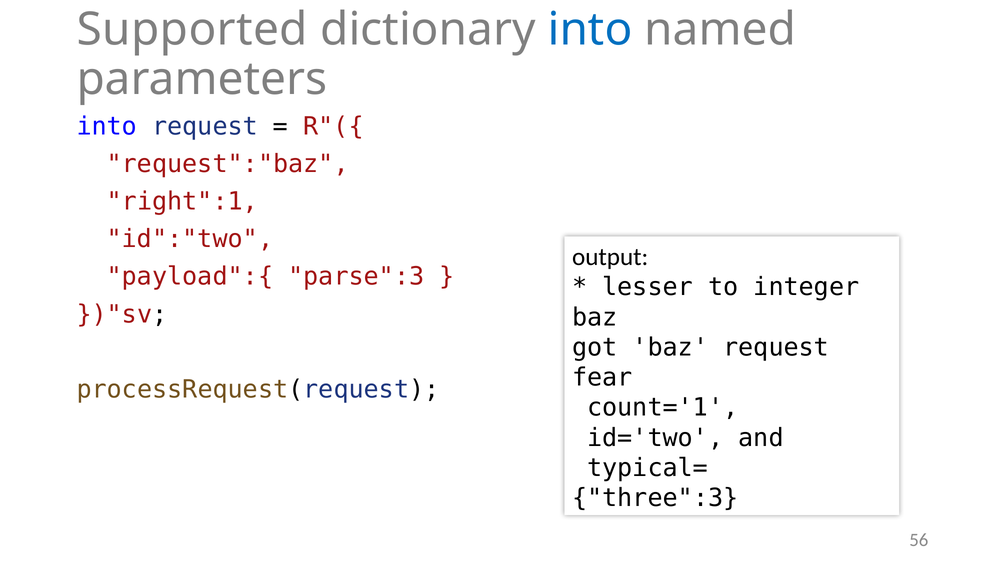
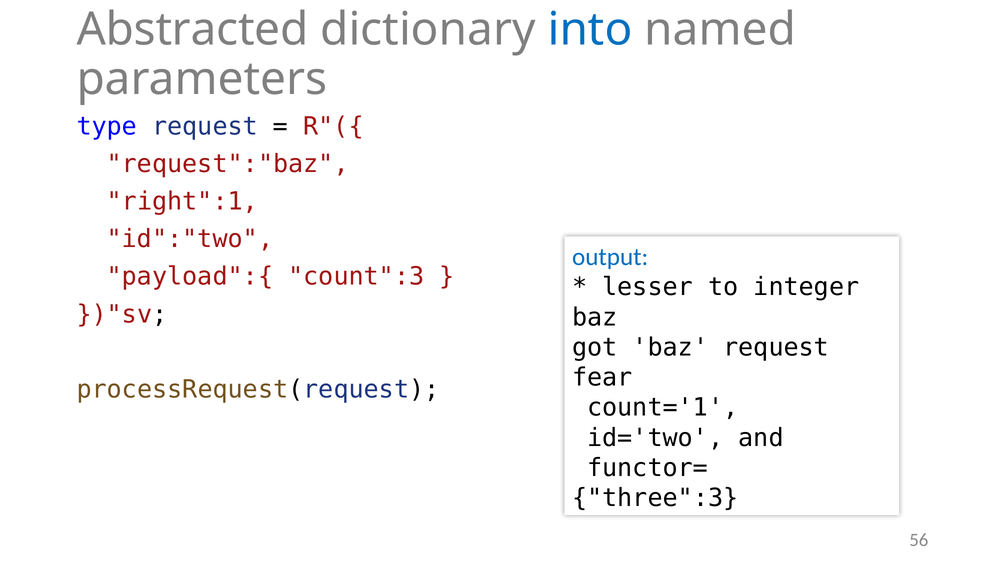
Supported: Supported -> Abstracted
into at (107, 126): into -> type
output colour: black -> blue
parse":3: parse":3 -> count":3
typical=: typical= -> functor=
